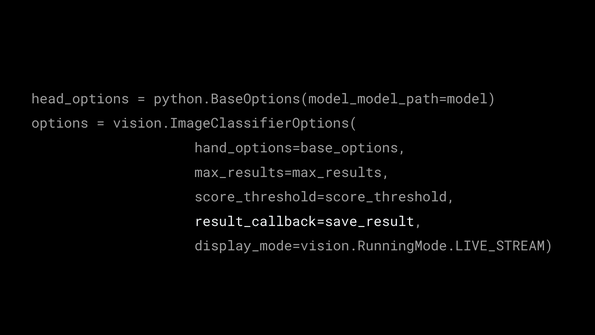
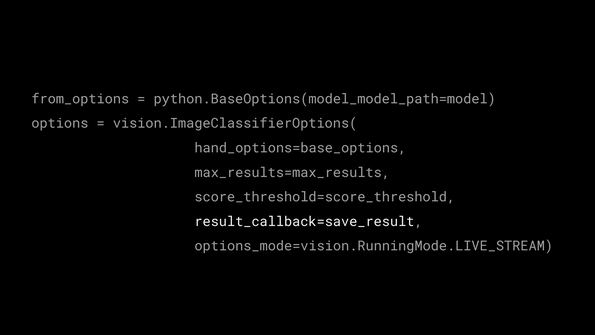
head_options: head_options -> from_options
display_mode=vision.RunningMode.LIVE_STREAM: display_mode=vision.RunningMode.LIVE_STREAM -> options_mode=vision.RunningMode.LIVE_STREAM
